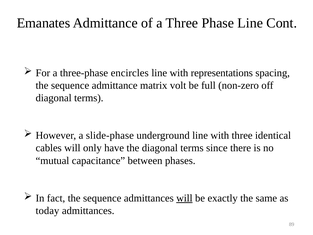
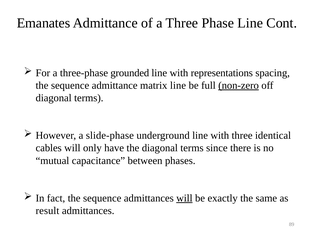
encircles: encircles -> grounded
matrix volt: volt -> line
non-zero underline: none -> present
today: today -> result
